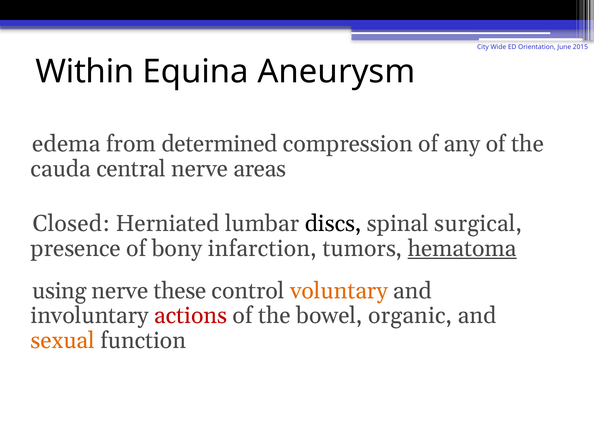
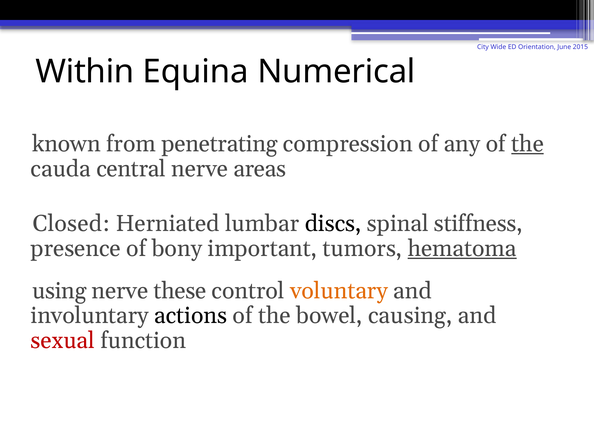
Aneurysm: Aneurysm -> Numerical
edema: edema -> known
determined: determined -> penetrating
the at (528, 144) underline: none -> present
surgical: surgical -> stiffness
infarction: infarction -> important
actions colour: red -> black
organic: organic -> causing
sexual colour: orange -> red
